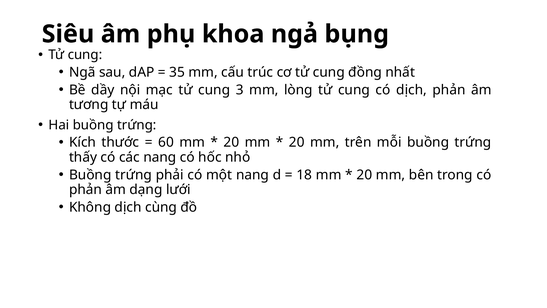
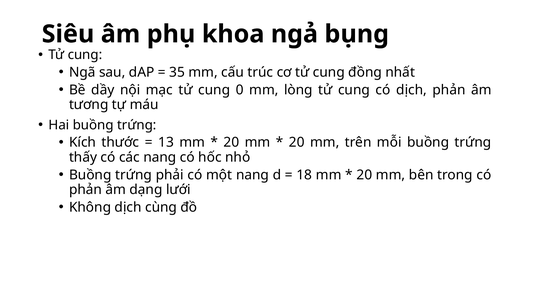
3: 3 -> 0
60: 60 -> 13
